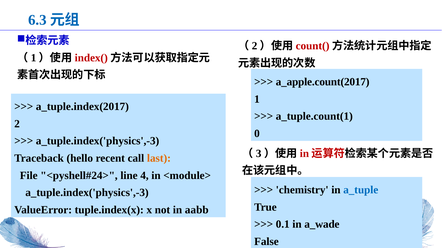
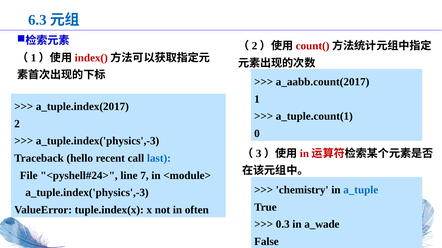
a_apple.count(2017: a_apple.count(2017 -> a_aabb.count(2017
last colour: orange -> blue
4: 4 -> 7
aabb: aabb -> often
0.1: 0.1 -> 0.3
